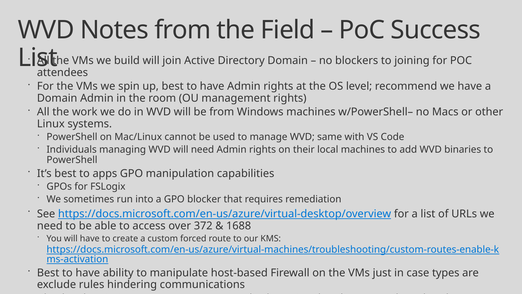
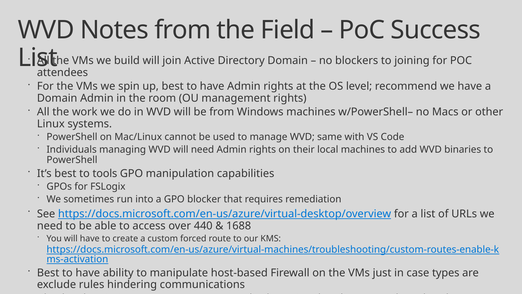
apps: apps -> tools
372: 372 -> 440
